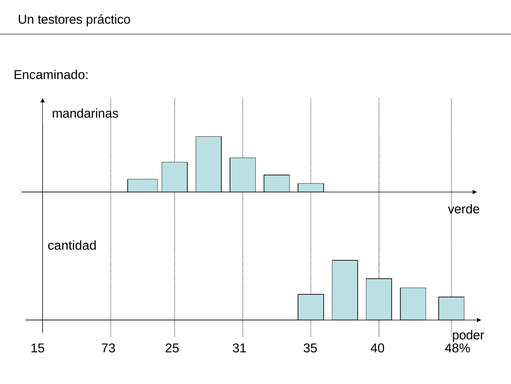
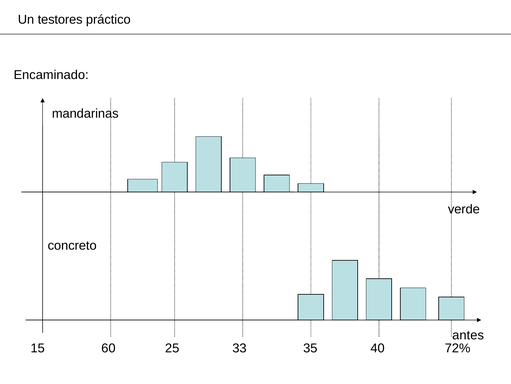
cantidad: cantidad -> concreto
poder: poder -> antes
73: 73 -> 60
31: 31 -> 33
48%: 48% -> 72%
